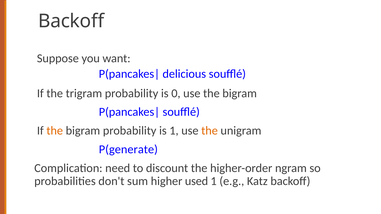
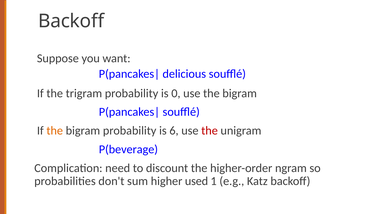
is 1: 1 -> 6
the at (210, 131) colour: orange -> red
P(generate: P(generate -> P(beverage
